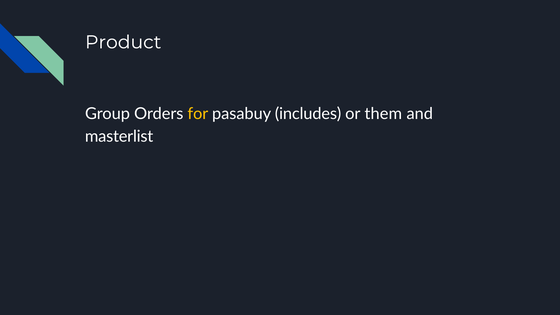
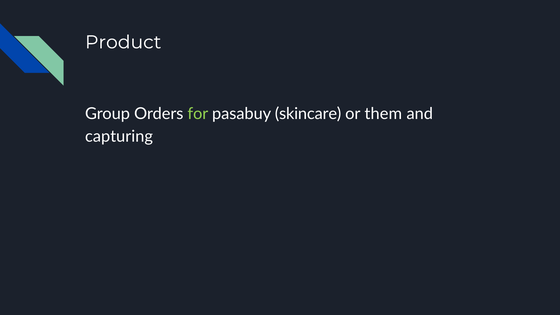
for colour: yellow -> light green
includes: includes -> skincare
masterlist: masterlist -> capturing
